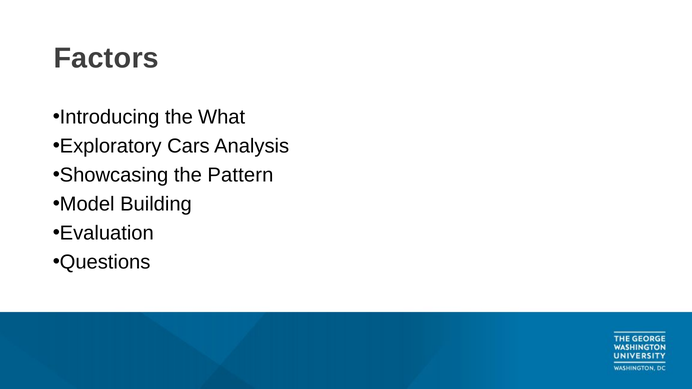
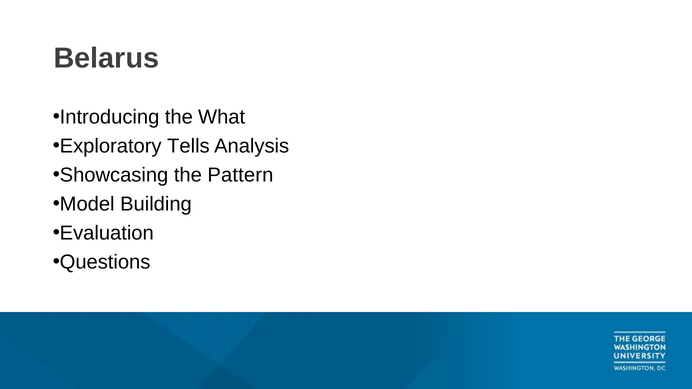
Factors: Factors -> Belarus
Cars: Cars -> Tells
